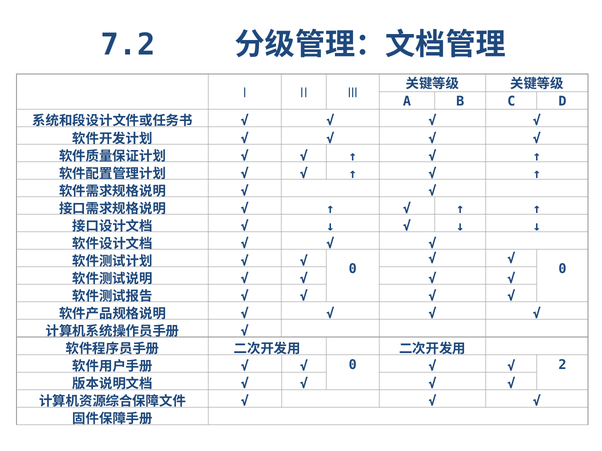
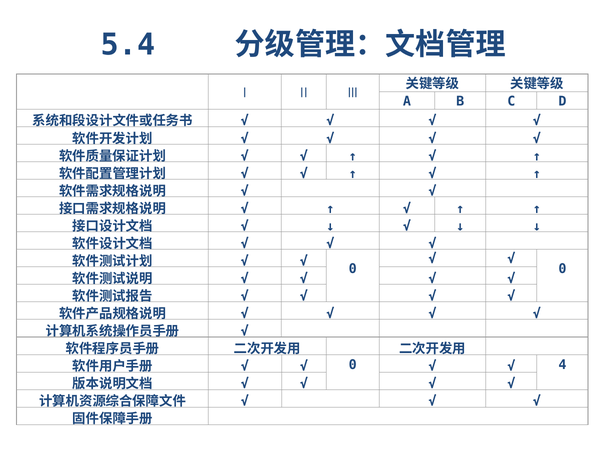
7.2: 7.2 -> 5.4
2: 2 -> 4
